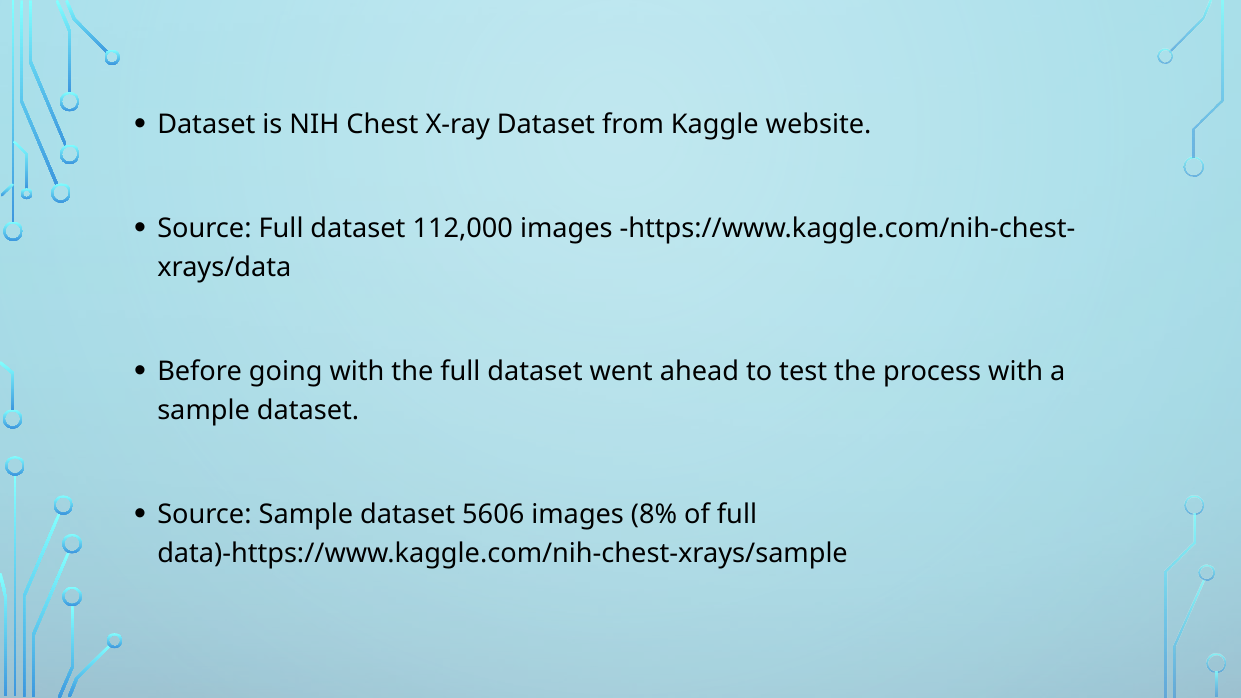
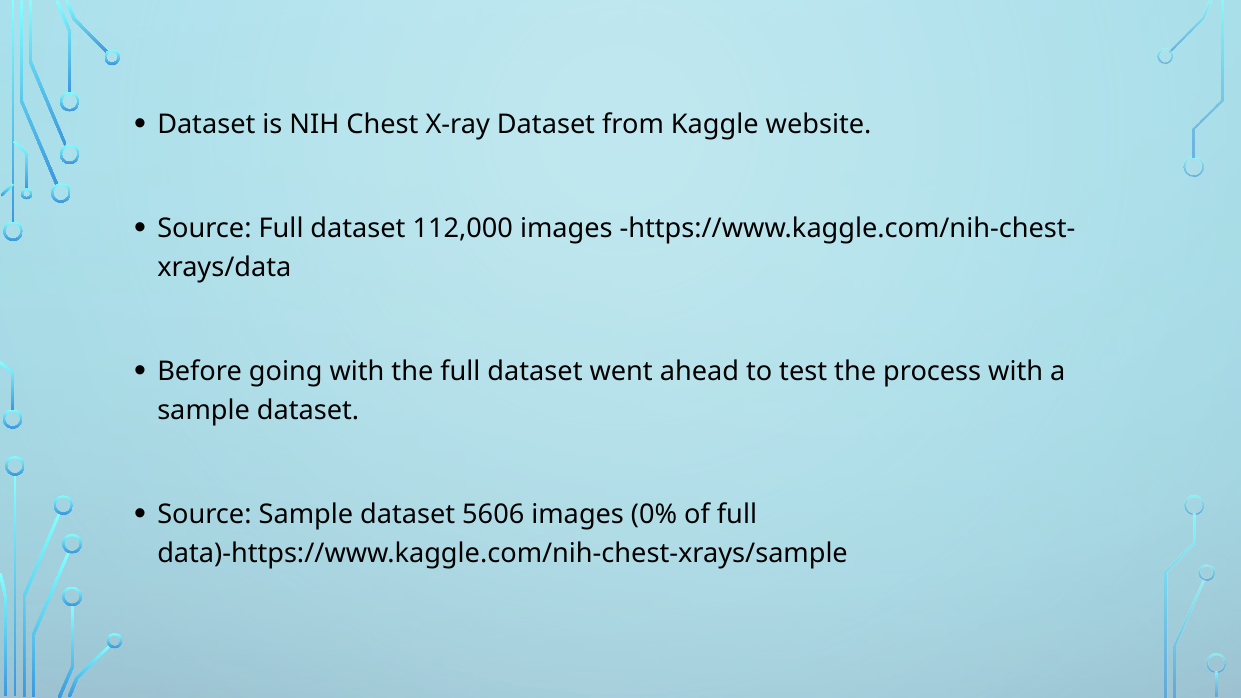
8%: 8% -> 0%
